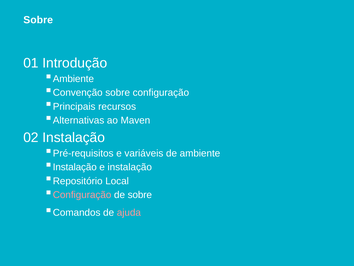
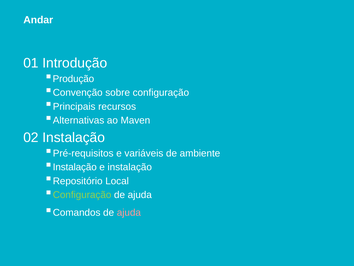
Sobre at (38, 20): Sobre -> Andar
Ambiente at (73, 79): Ambiente -> Produção
Configuração at (82, 194) colour: pink -> light green
sobre at (140, 194): sobre -> ajuda
